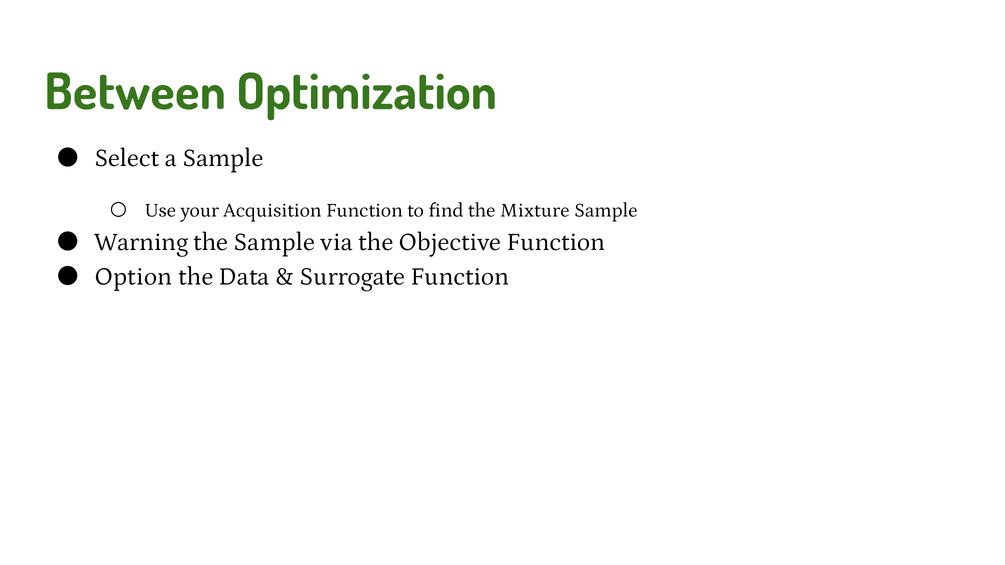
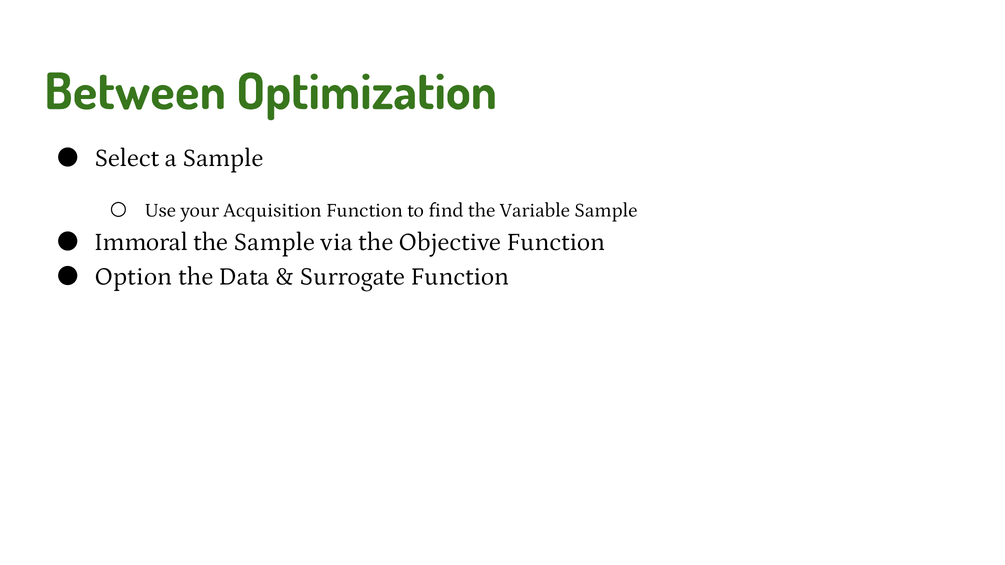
Mixture: Mixture -> Variable
Warning: Warning -> Immoral
